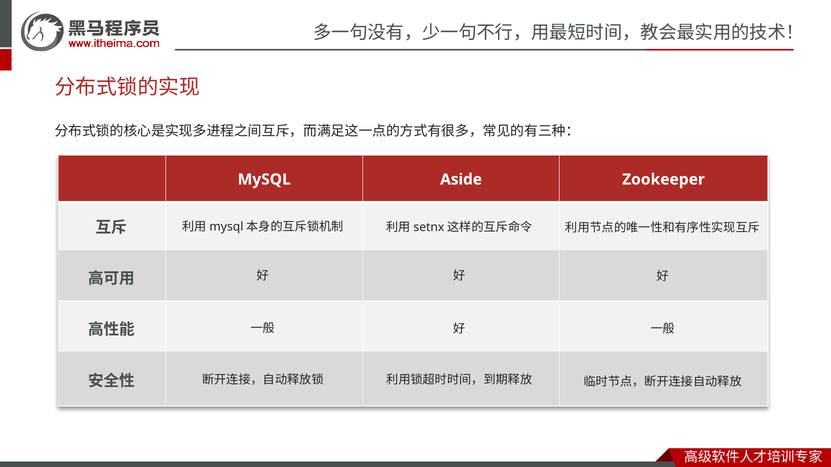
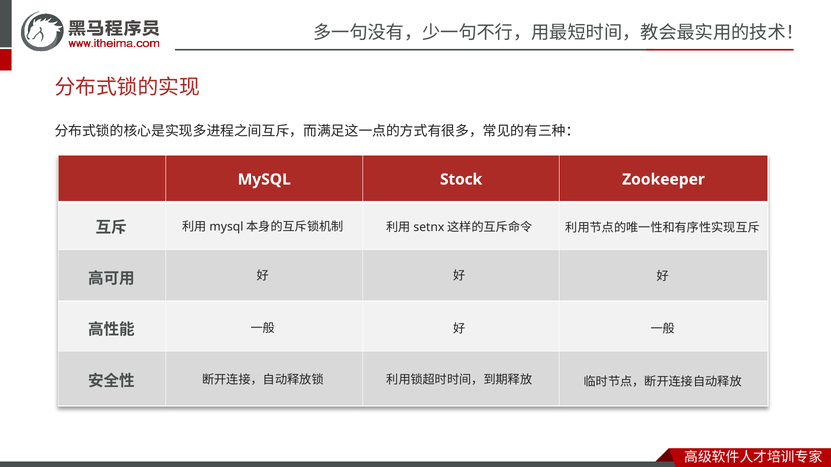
Aside: Aside -> Stock
